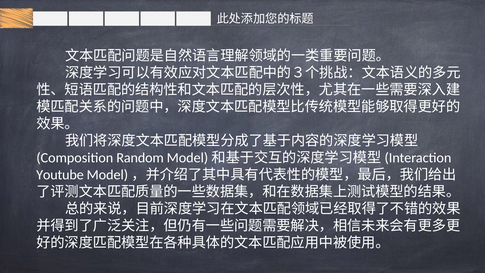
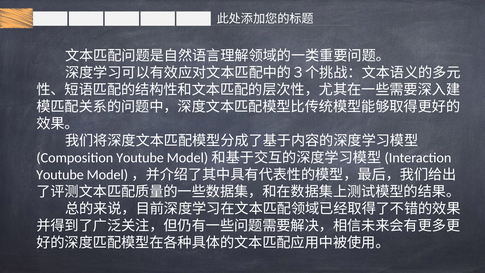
Random at (140, 158): Random -> Youtube
